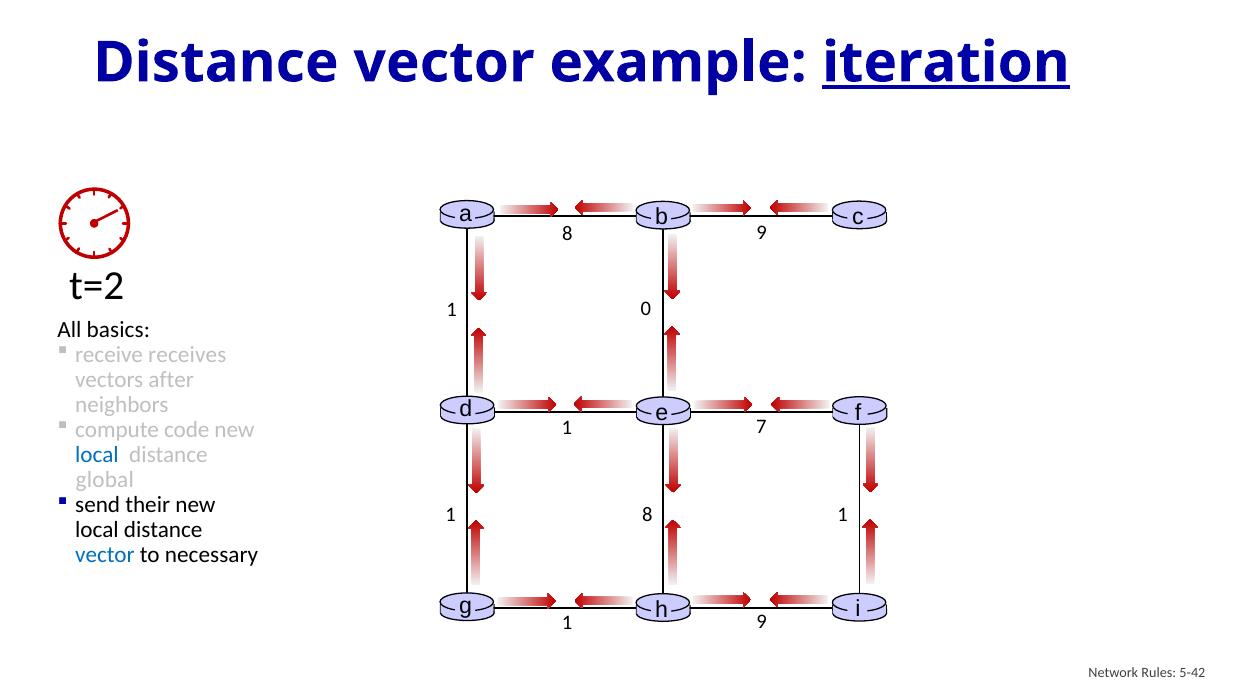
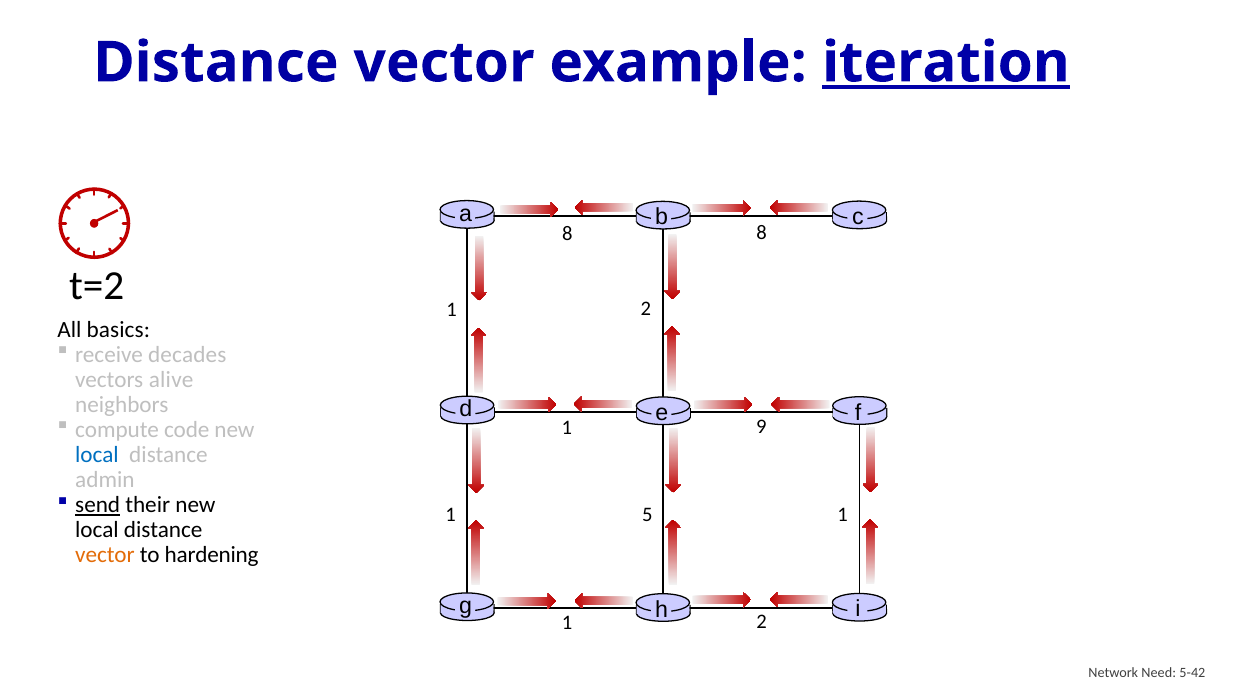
8 9: 9 -> 8
0 at (646, 309): 0 -> 2
receives: receives -> decades
after: after -> alive
7: 7 -> 9
global: global -> admin
send underline: none -> present
1 8: 8 -> 5
vector at (105, 555) colour: blue -> orange
necessary: necessary -> hardening
9 at (761, 622): 9 -> 2
Rules: Rules -> Need
